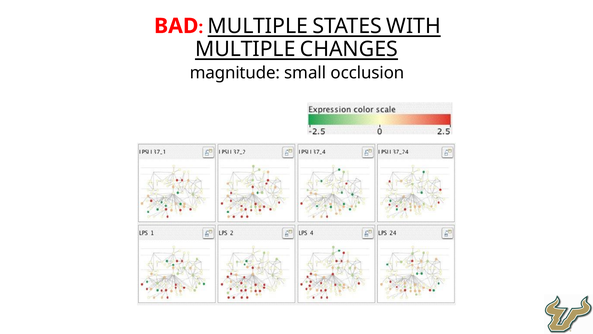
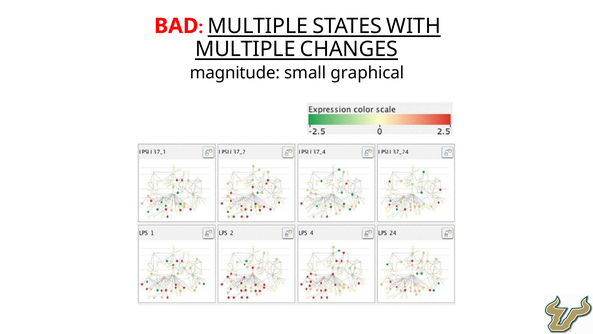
occlusion: occlusion -> graphical
